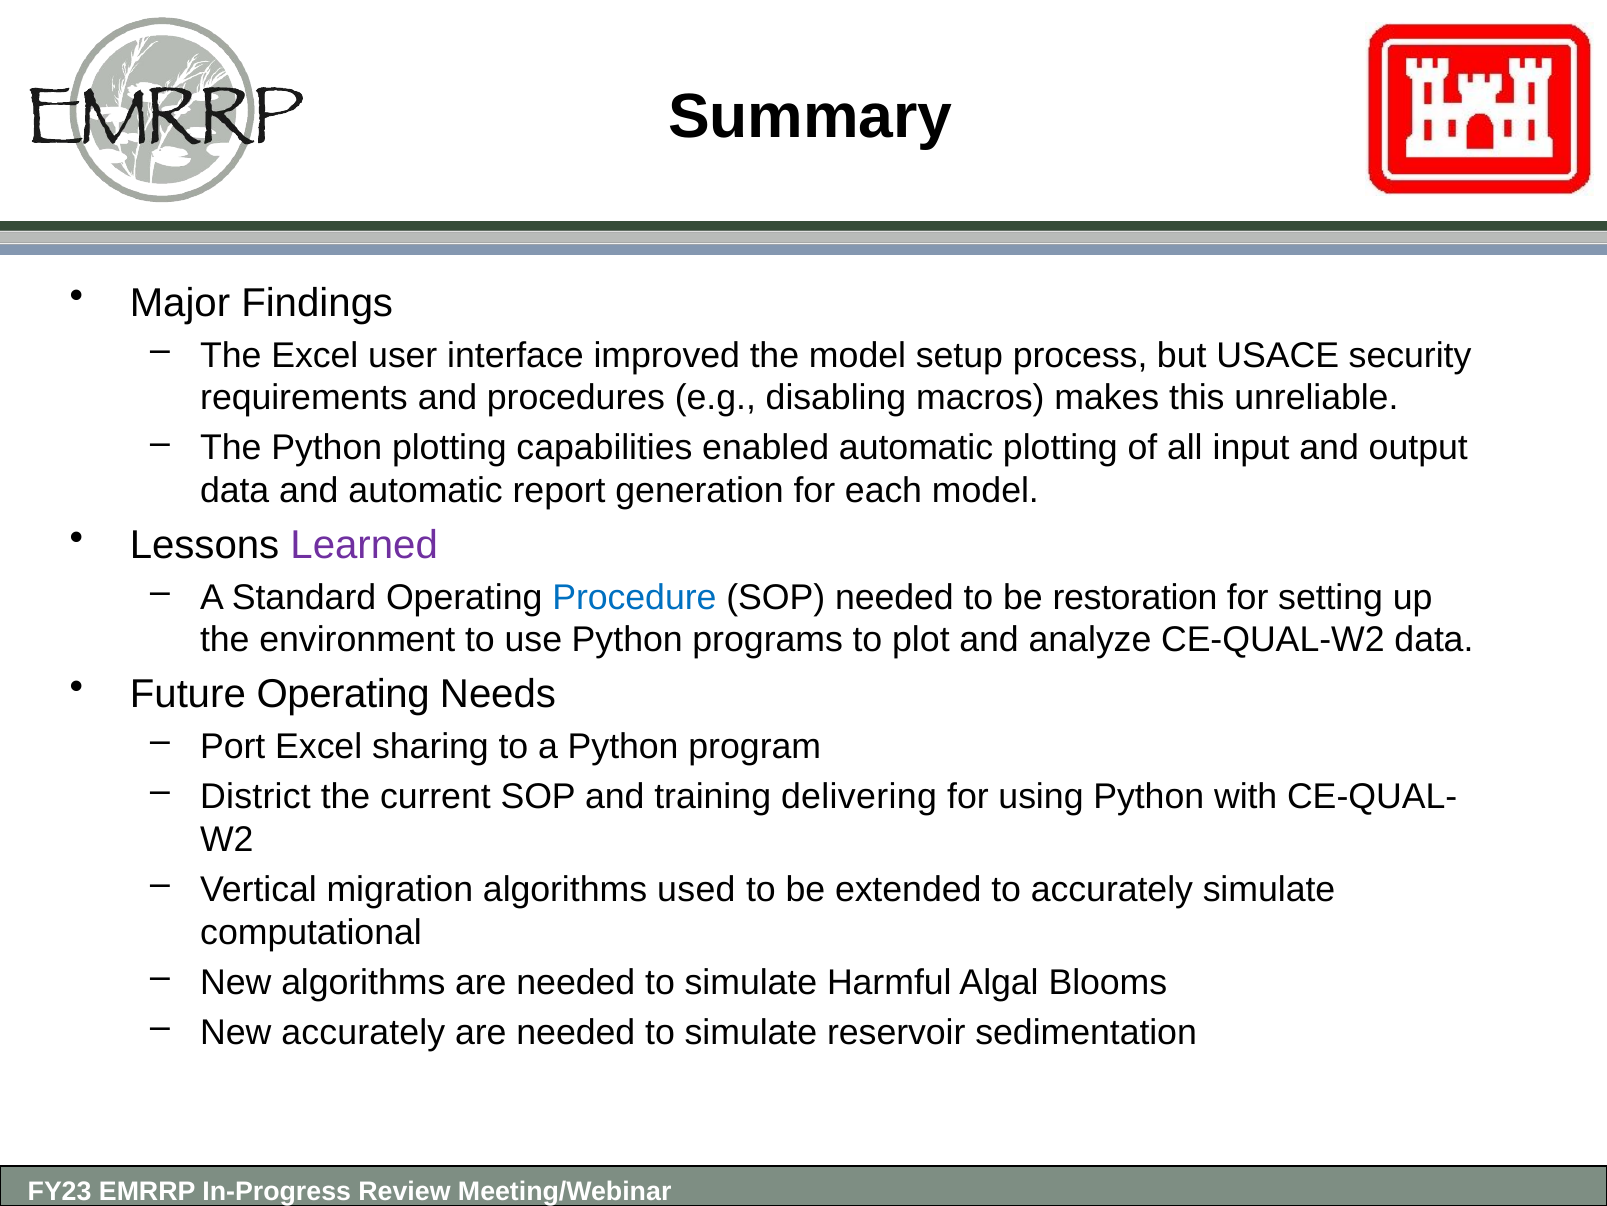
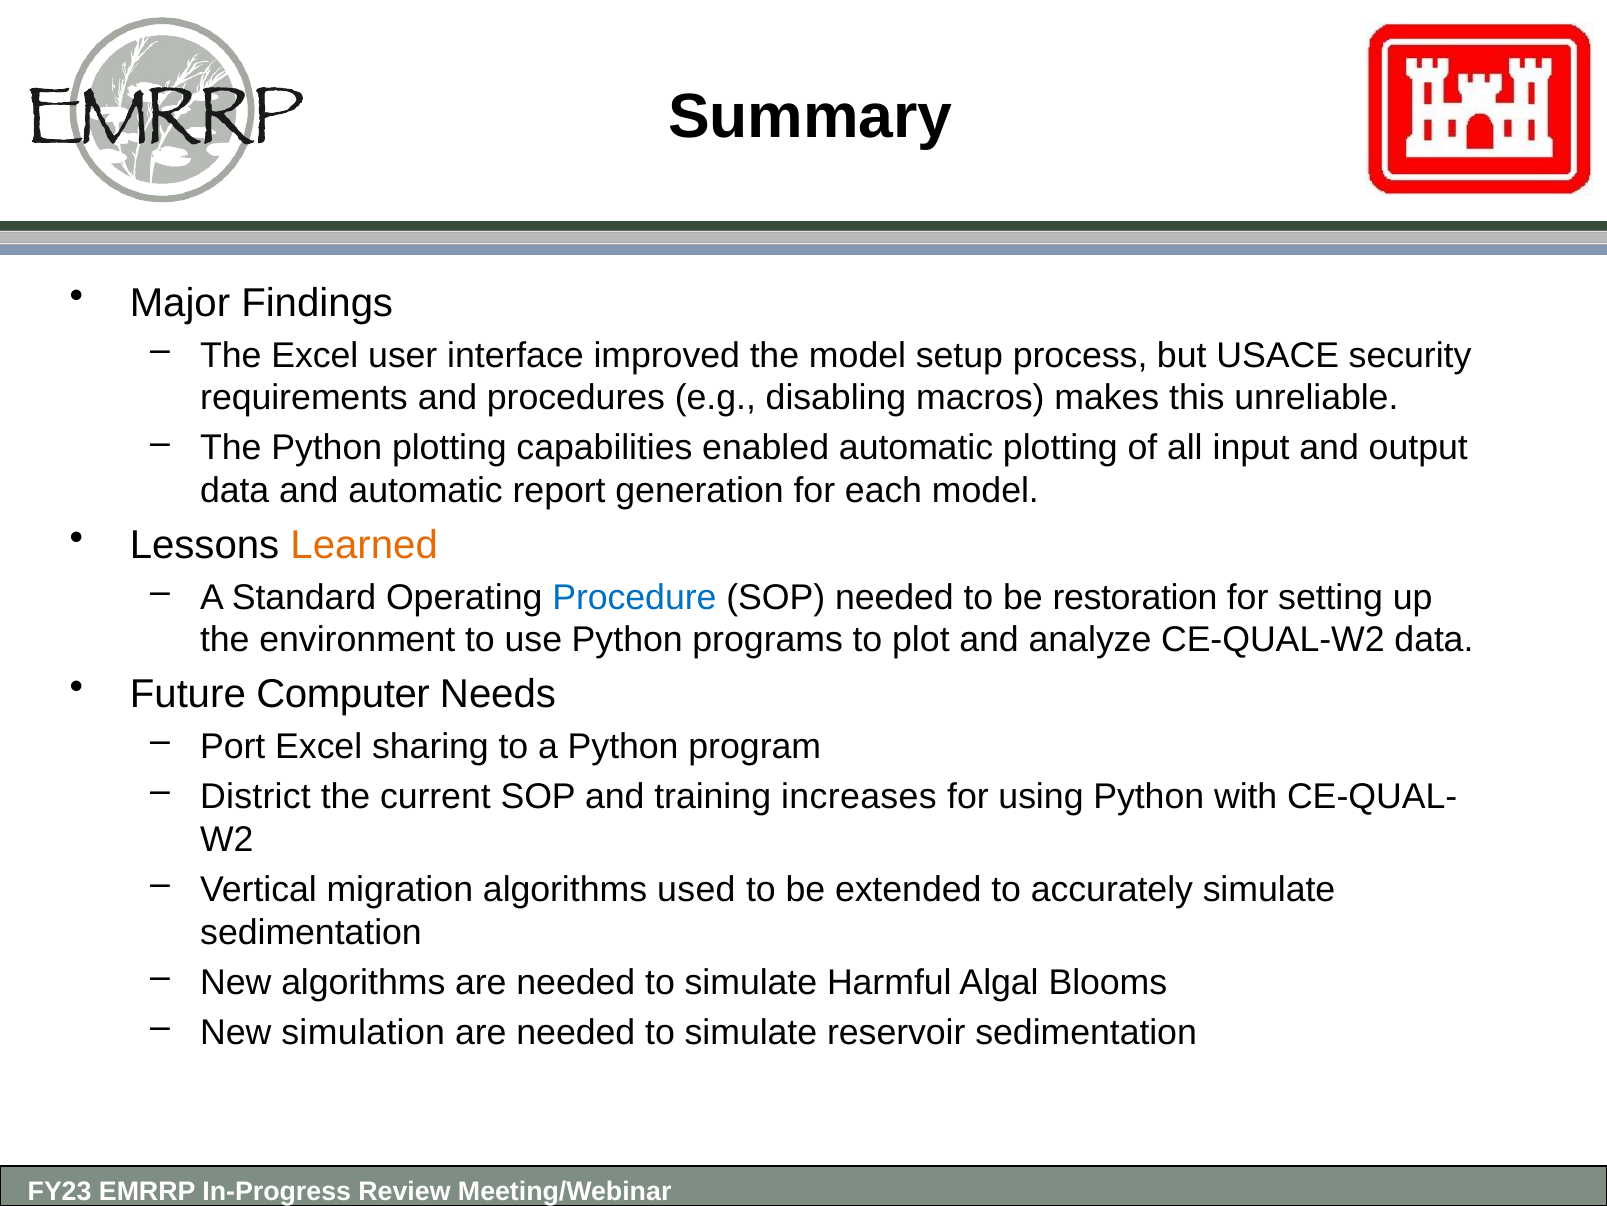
Learned colour: purple -> orange
Future Operating: Operating -> Computer
delivering: delivering -> increases
computational at (311, 932): computational -> sedimentation
New accurately: accurately -> simulation
